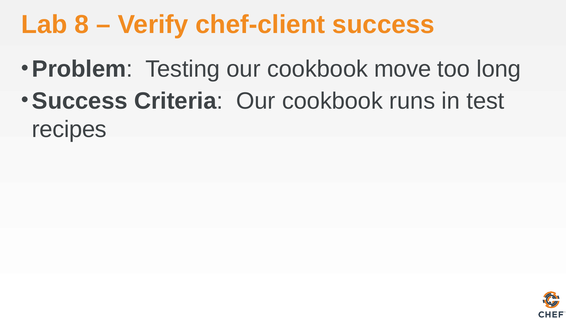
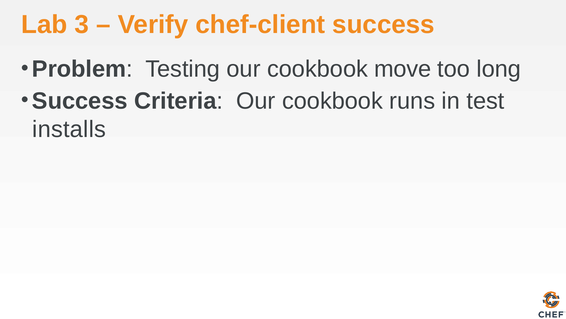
8: 8 -> 3
recipes: recipes -> installs
